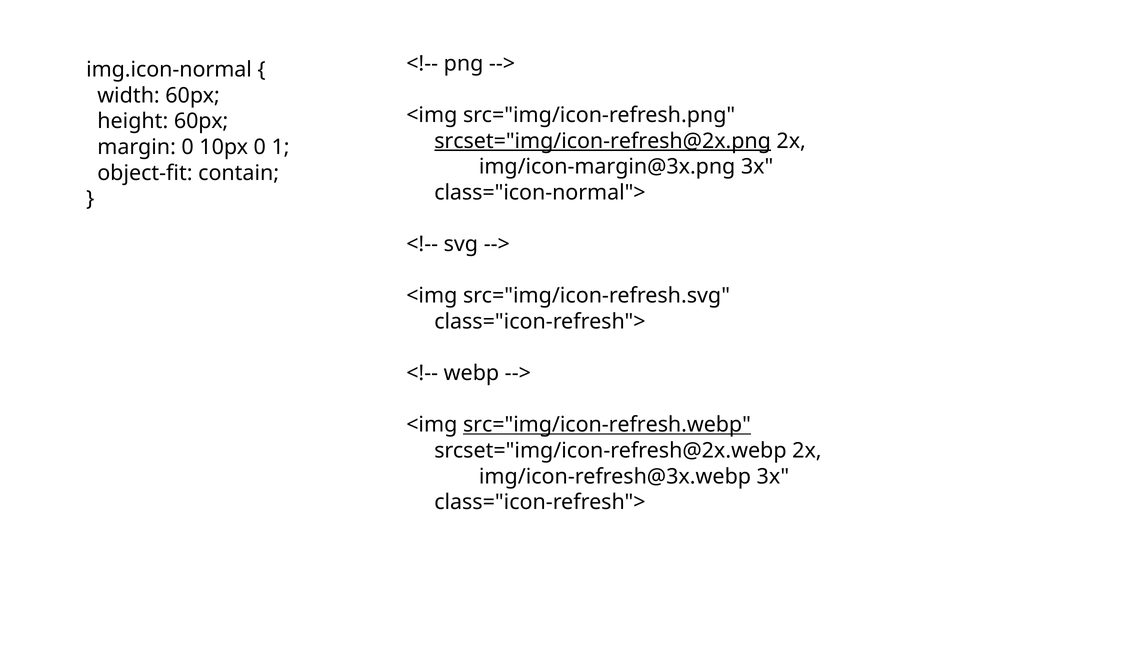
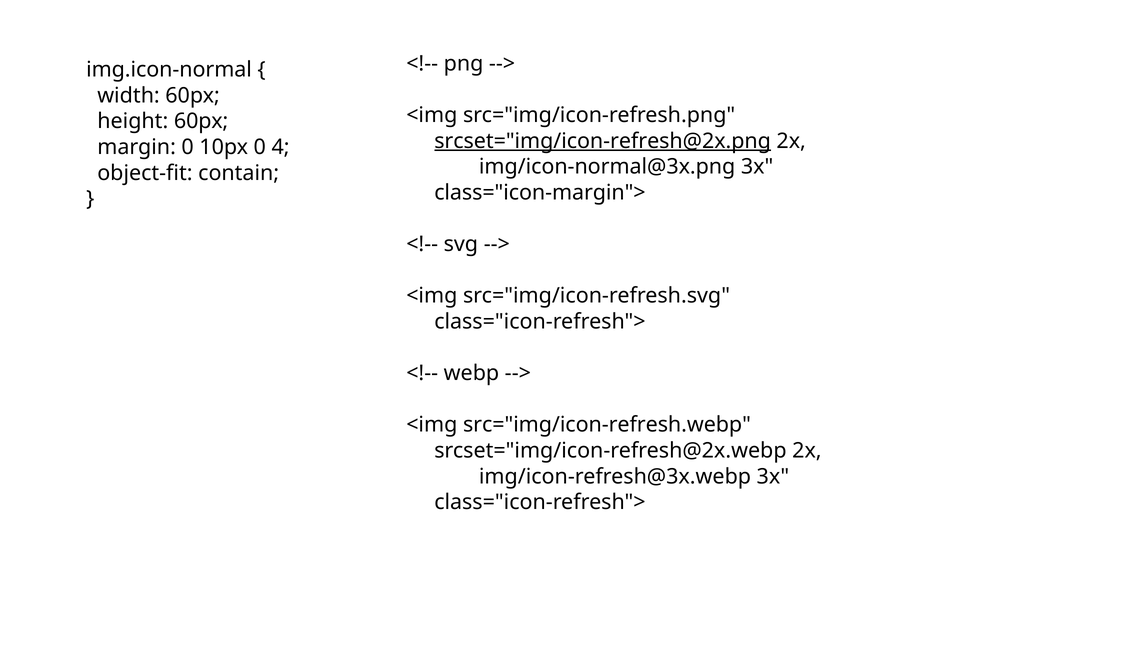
1: 1 -> 4
img/icon-margin@3x.png: img/icon-margin@3x.png -> img/icon-normal@3x.png
class="icon-normal">: class="icon-normal"> -> class="icon-margin">
src="img/icon-refresh.webp underline: present -> none
